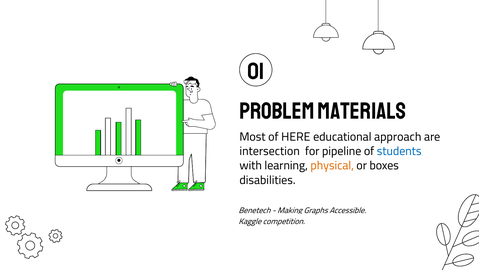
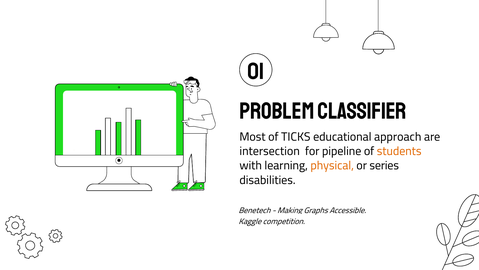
MATERIALS: MATERIALS -> CLASSIFIER
HERE: HERE -> TICKS
students colour: blue -> orange
boxes: boxes -> series
